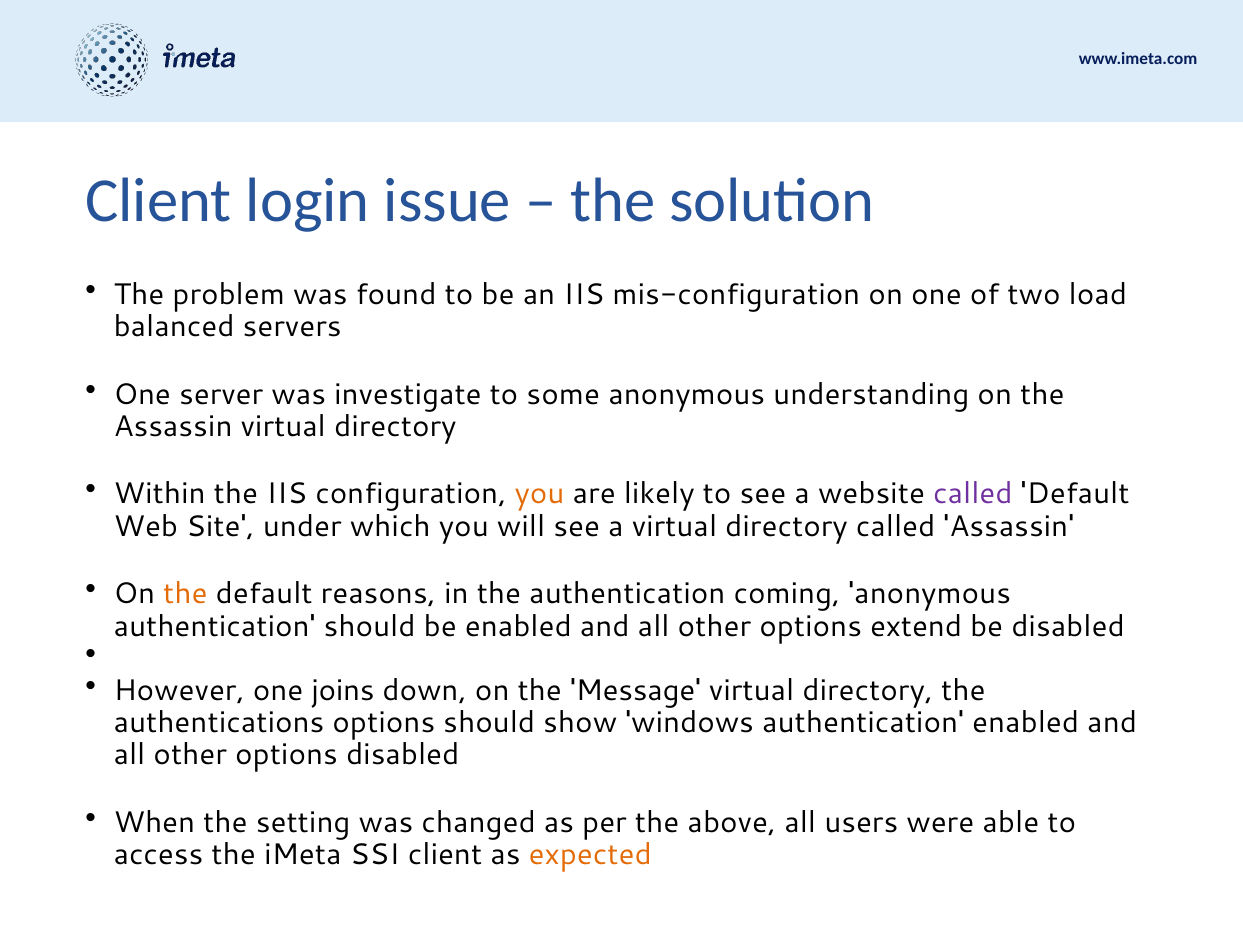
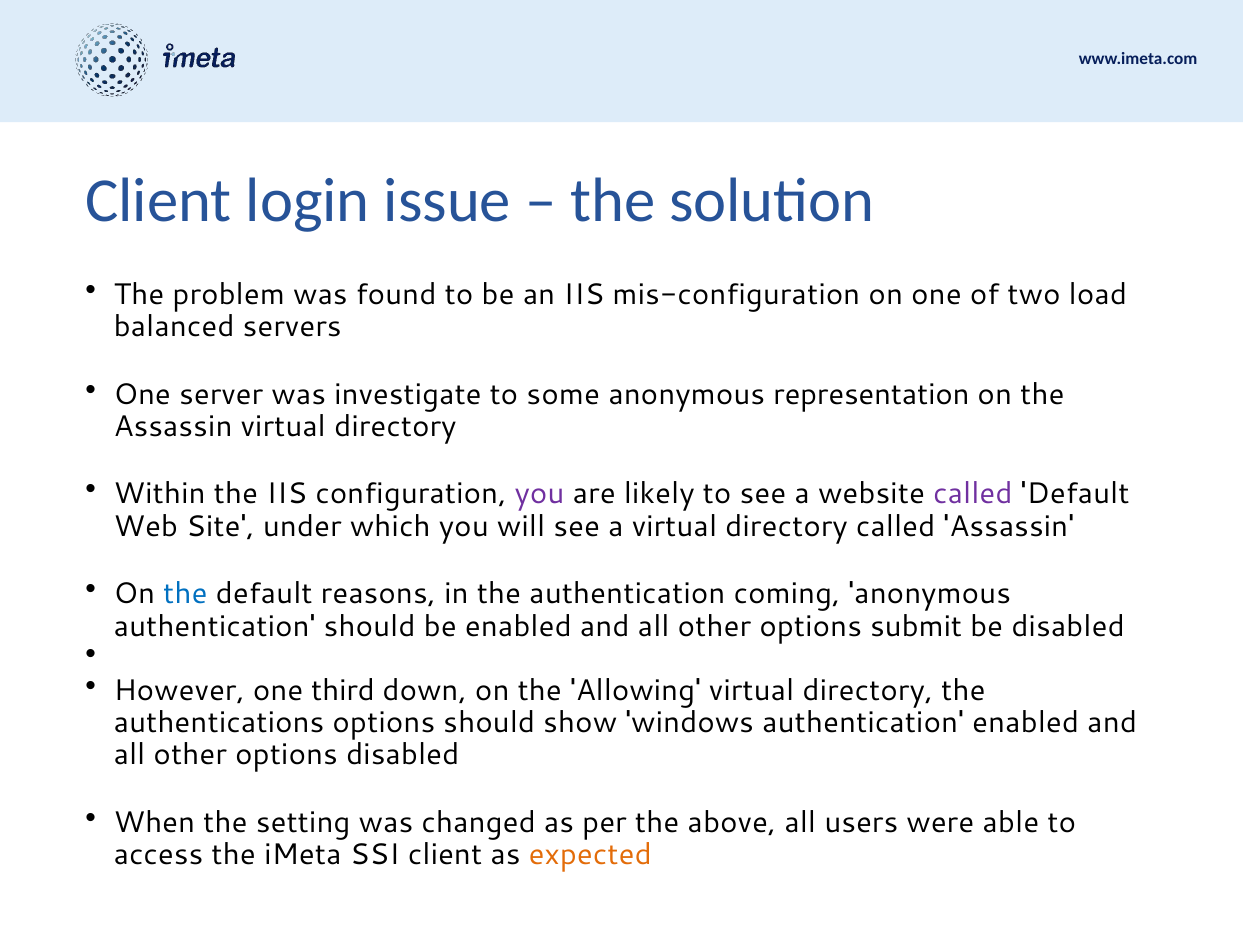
understanding: understanding -> representation
you at (540, 494) colour: orange -> purple
the at (185, 594) colour: orange -> blue
extend: extend -> submit
joins: joins -> third
Message: Message -> Allowing
